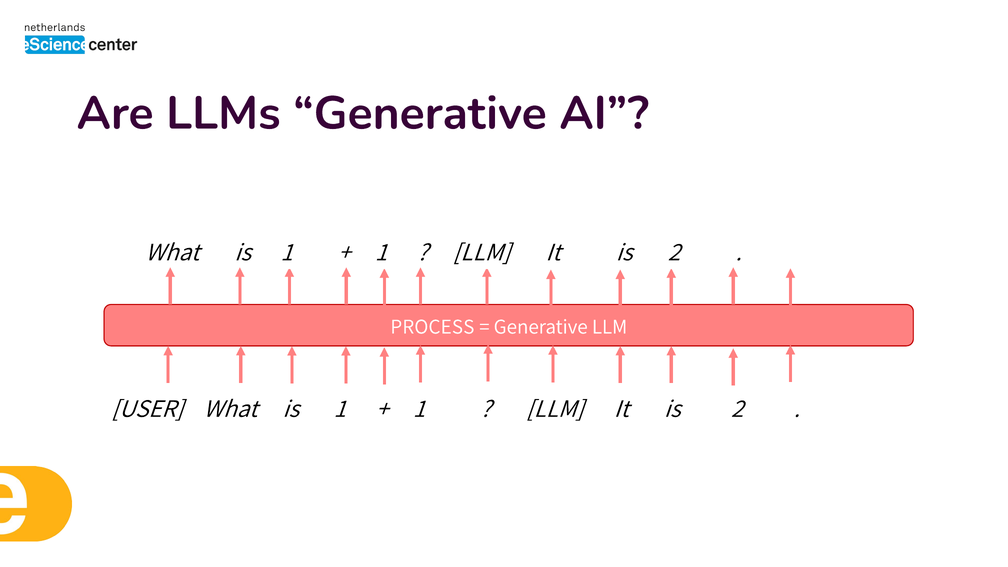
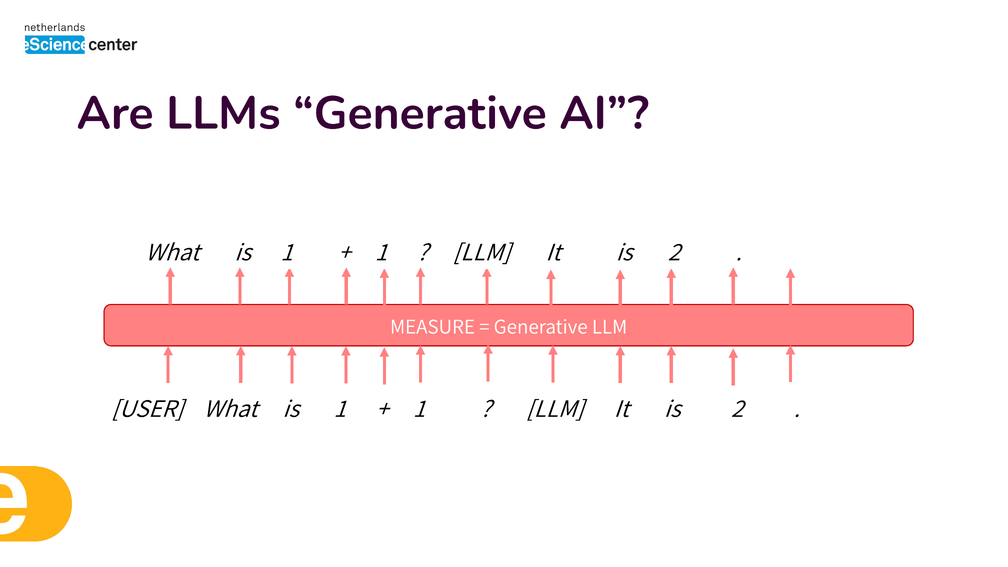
PROCESS: PROCESS -> MEASURE
